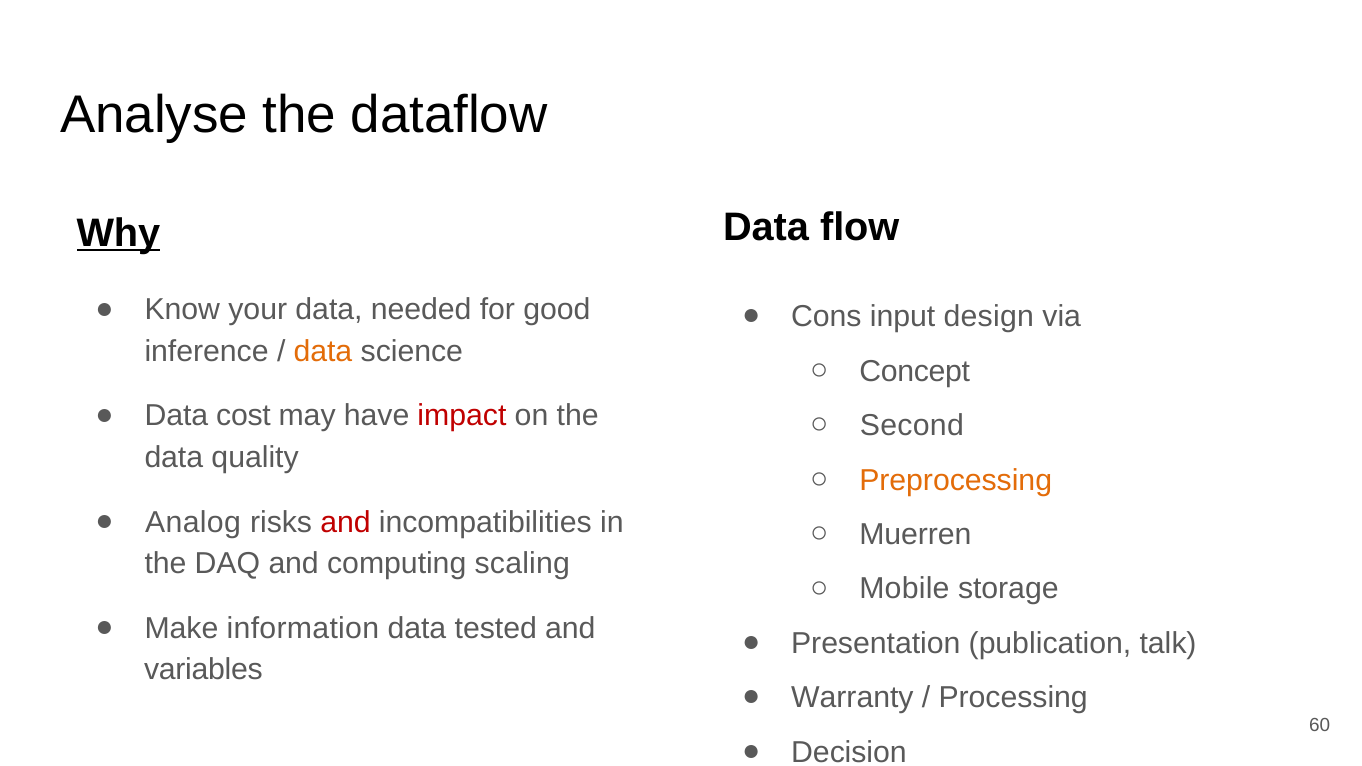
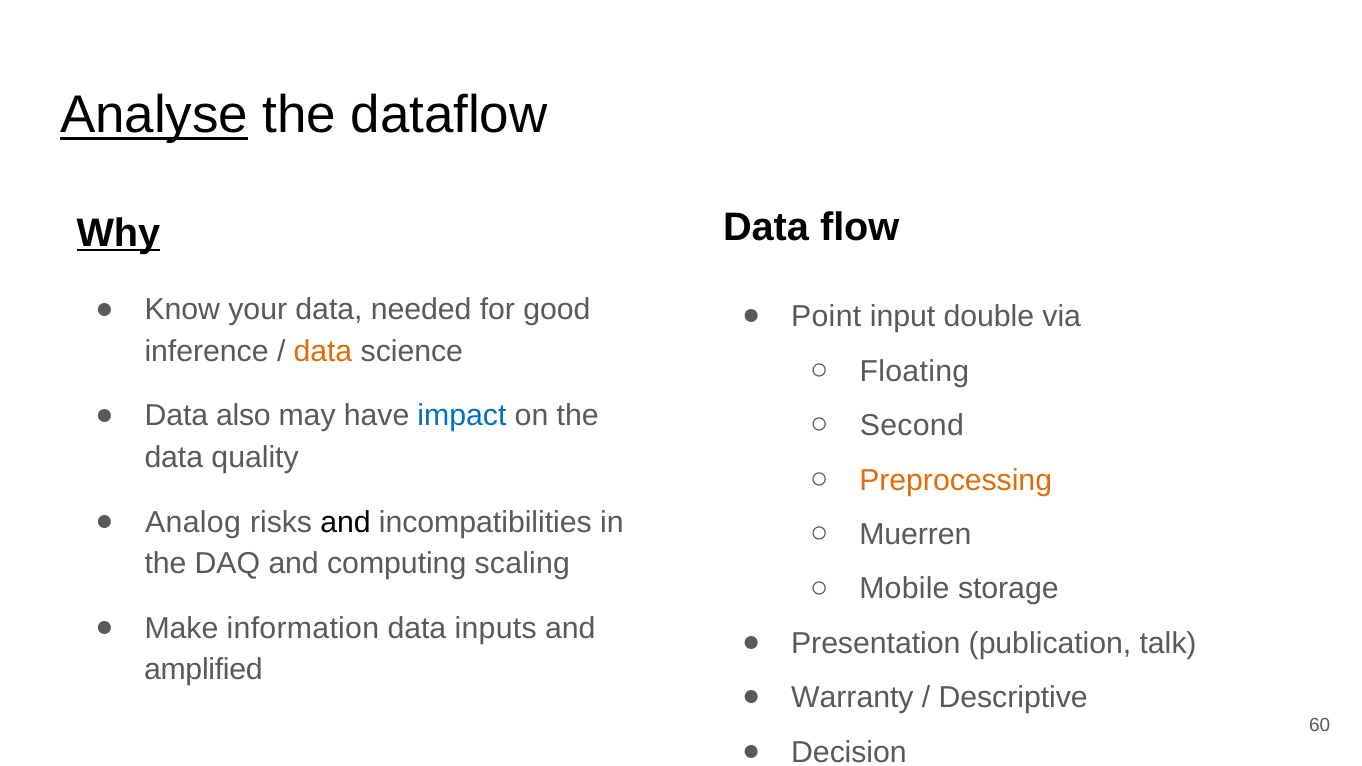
Analyse underline: none -> present
Cons: Cons -> Point
design: design -> double
Concept: Concept -> Floating
cost: cost -> also
impact colour: red -> blue
and at (346, 522) colour: red -> black
tested: tested -> inputs
variables: variables -> amplified
Processing: Processing -> Descriptive
